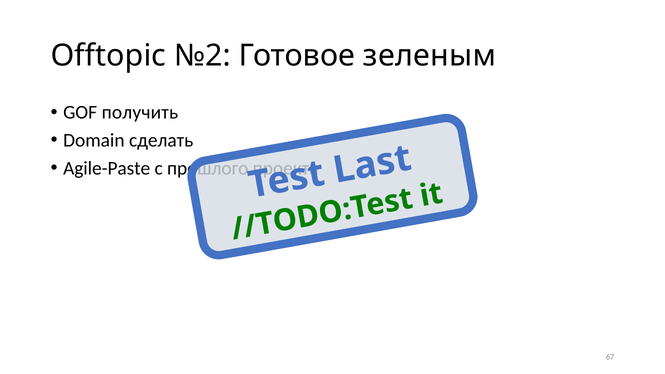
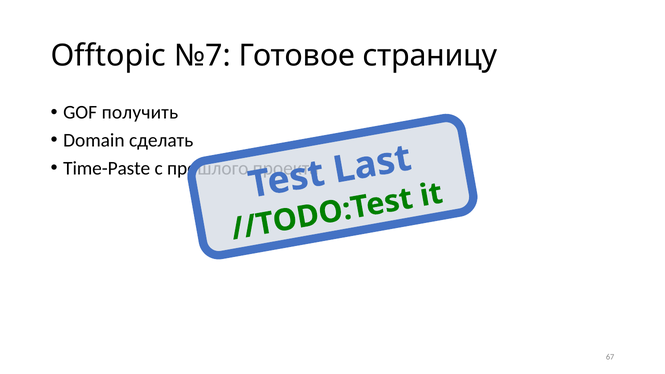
№2: №2 -> №7
зеленым: зеленым -> страницу
Agile-Paste: Agile-Paste -> Time-Paste
